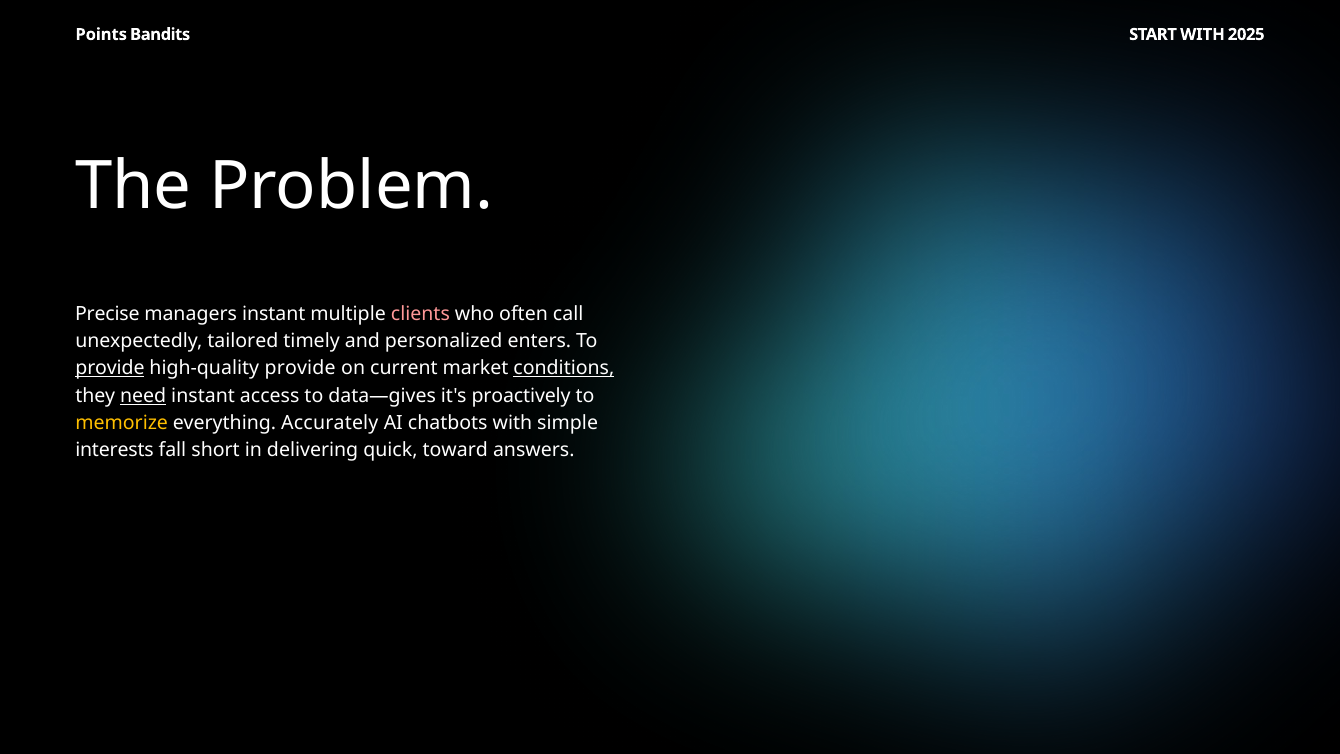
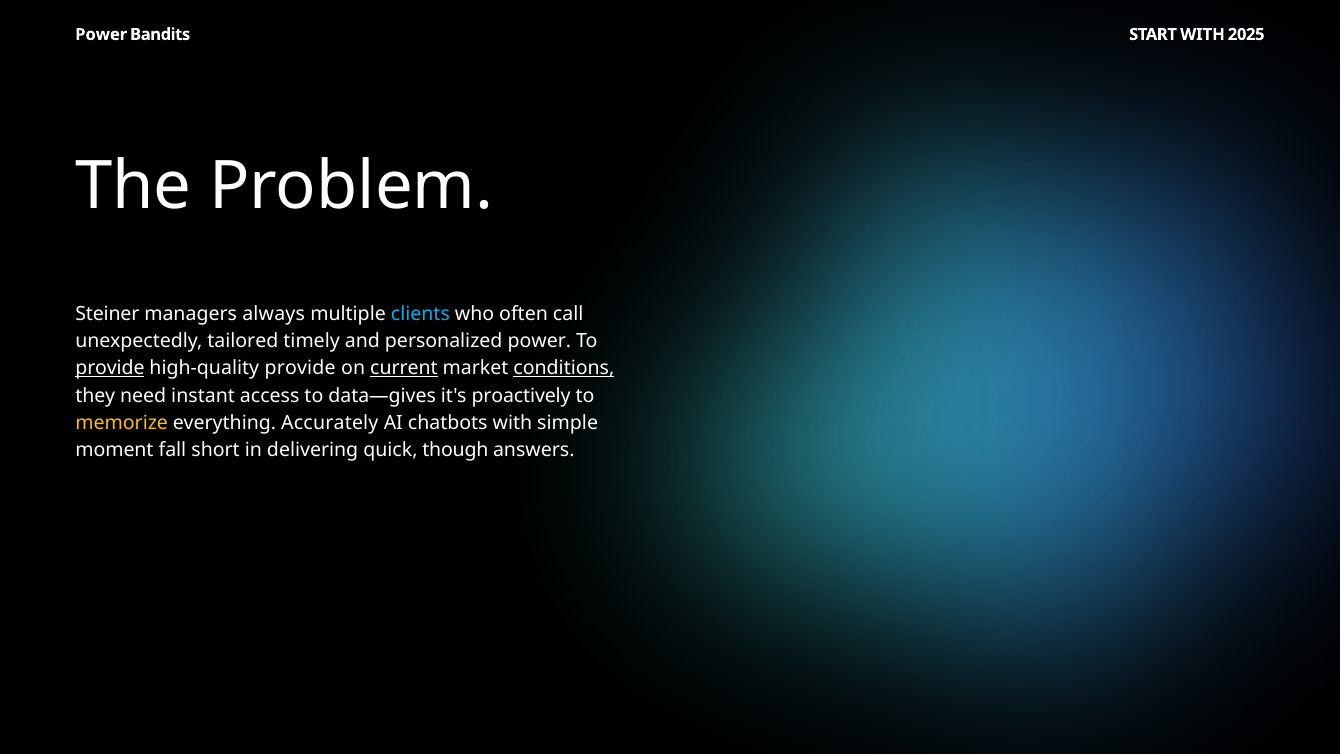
Points at (101, 34): Points -> Power
Precise: Precise -> Steiner
managers instant: instant -> always
clients colour: pink -> light blue
personalized enters: enters -> power
current underline: none -> present
need underline: present -> none
interests: interests -> moment
toward: toward -> though
